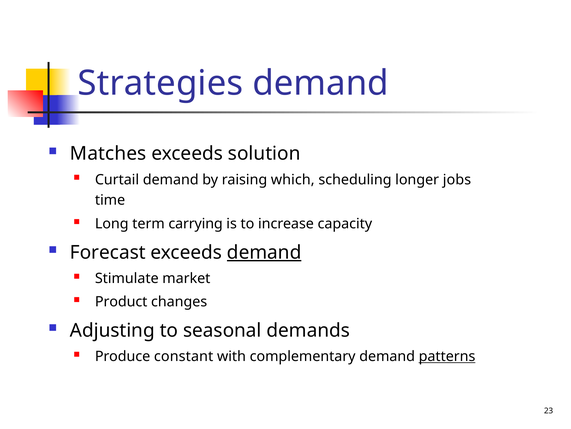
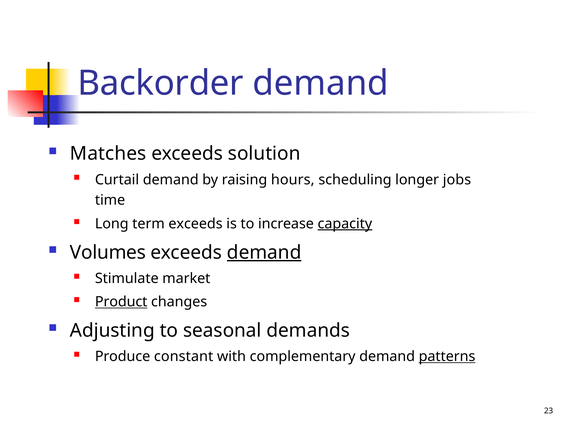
Strategies: Strategies -> Backorder
which: which -> hours
term carrying: carrying -> exceeds
capacity underline: none -> present
Forecast: Forecast -> Volumes
Product underline: none -> present
